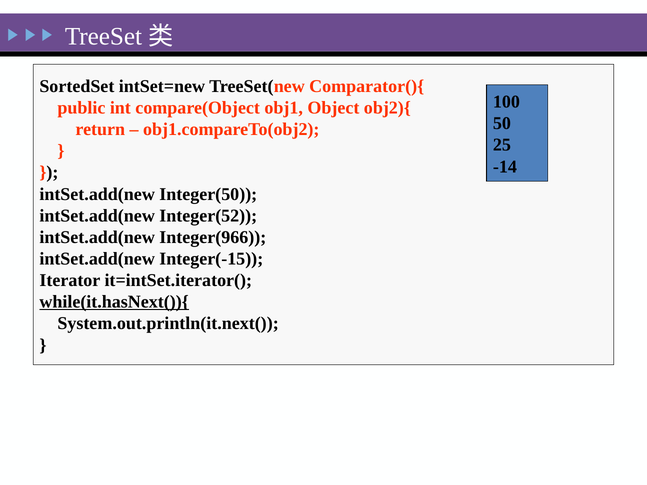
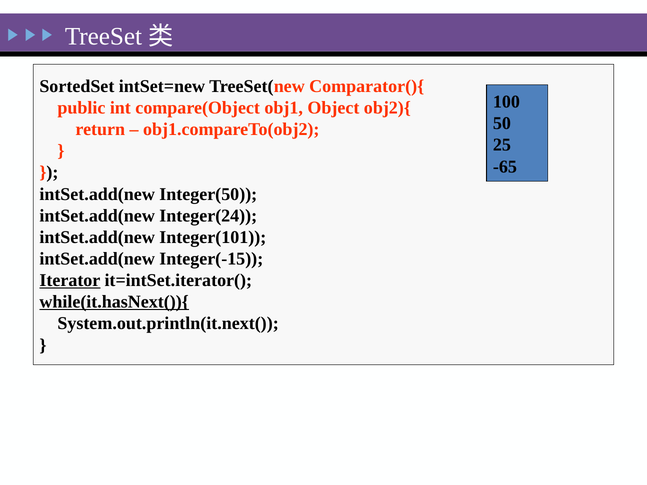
-14: -14 -> -65
Integer(52: Integer(52 -> Integer(24
Integer(966: Integer(966 -> Integer(101
Iterator underline: none -> present
